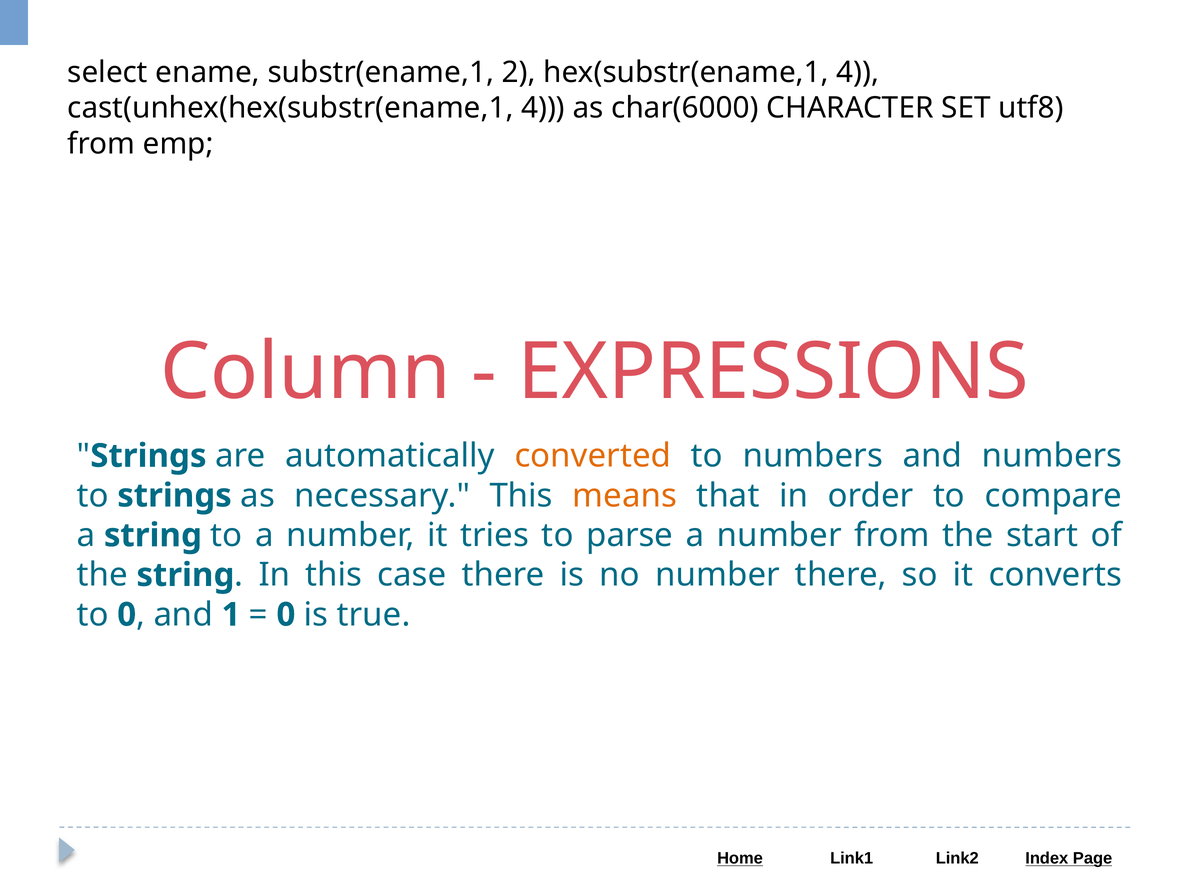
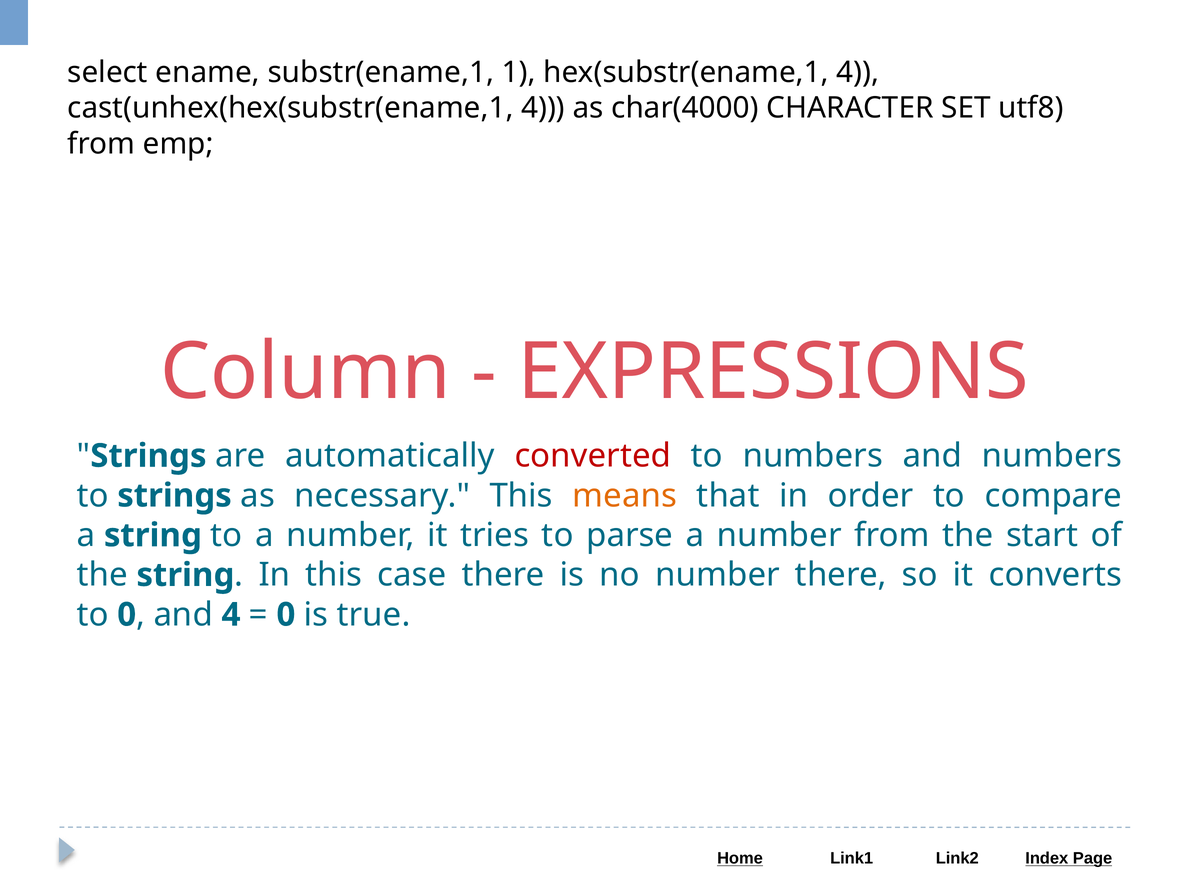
2: 2 -> 1
char(6000: char(6000 -> char(4000
converted colour: orange -> red
and 1: 1 -> 4
